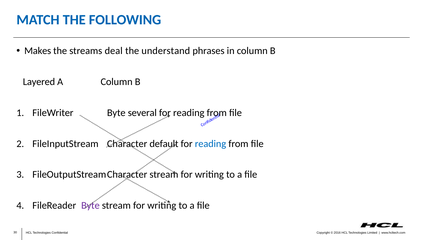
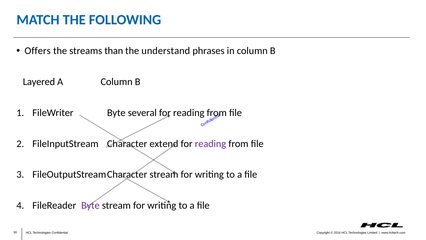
Makes: Makes -> Offers
deal: deal -> than
default: default -> extend
reading at (210, 143) colour: blue -> purple
